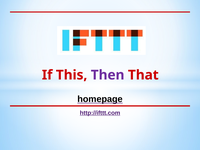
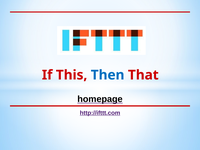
Then colour: purple -> blue
